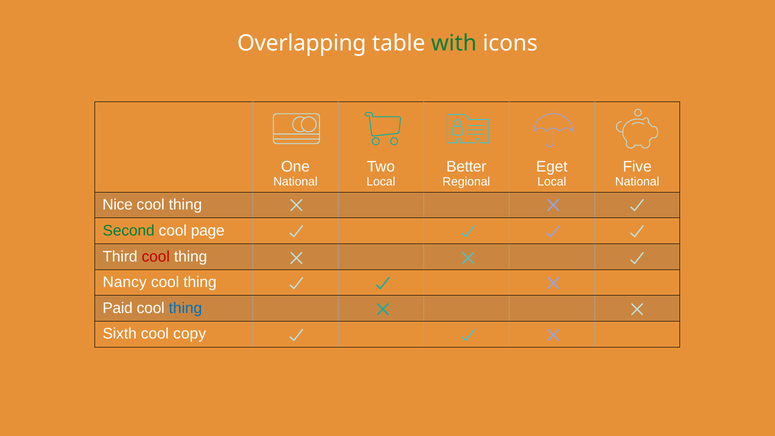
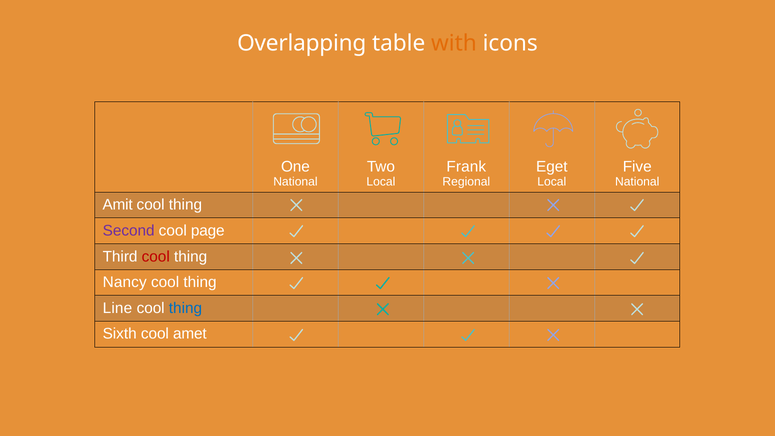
with colour: green -> orange
Better: Better -> Frank
Nice: Nice -> Amit
Second colour: green -> purple
Paid: Paid -> Line
copy: copy -> amet
